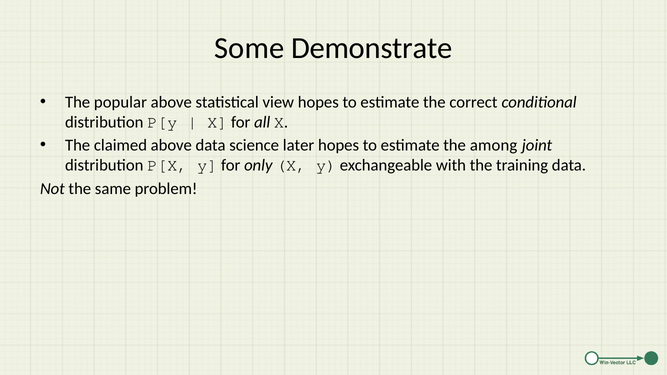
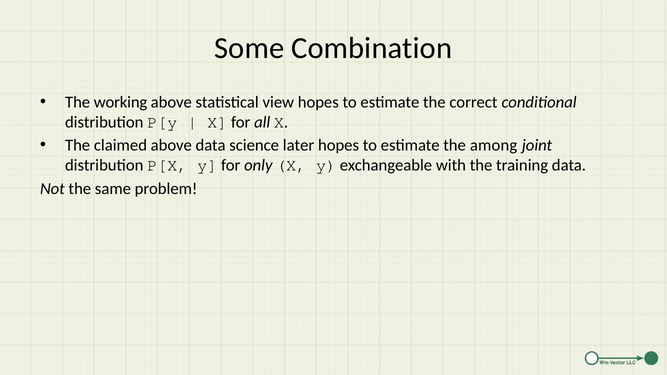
Demonstrate: Demonstrate -> Combination
popular: popular -> working
